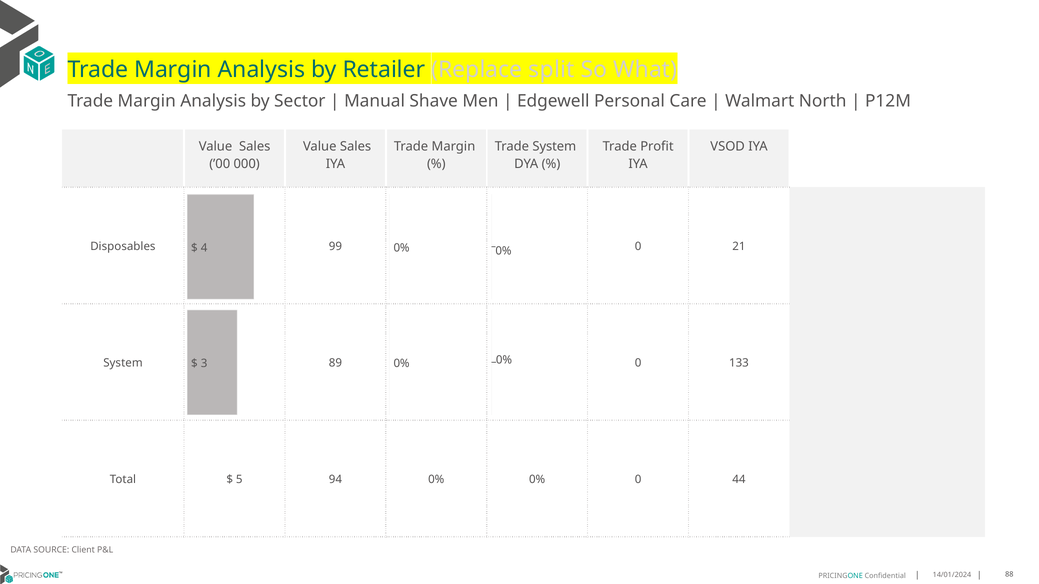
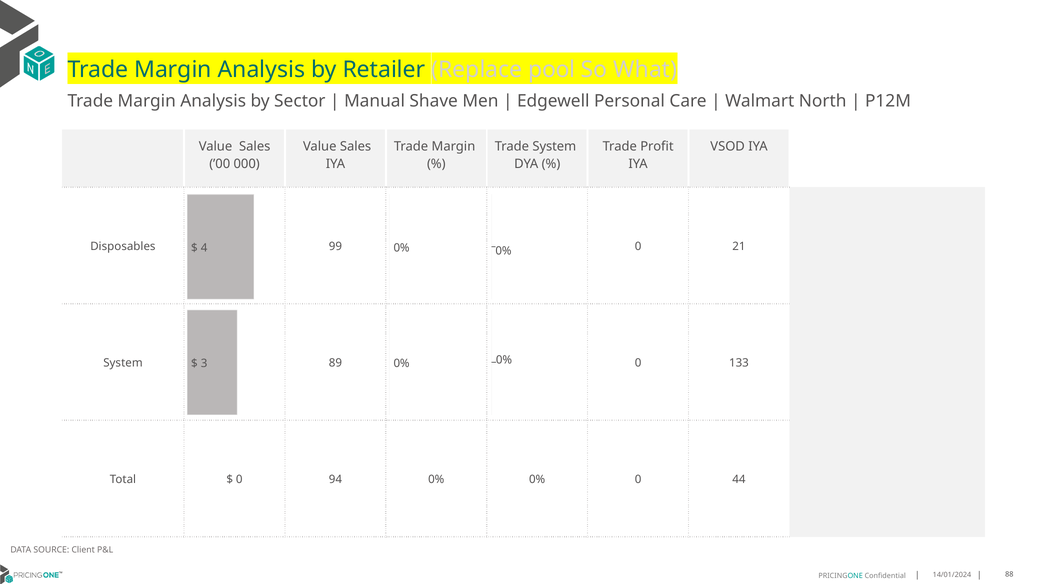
split: split -> pool
5 at (239, 480): 5 -> 0
